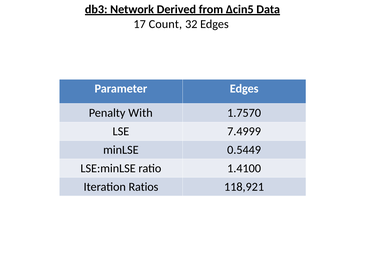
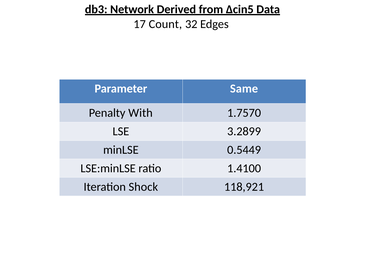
Parameter Edges: Edges -> Same
7.4999: 7.4999 -> 3.2899
Ratios: Ratios -> Shock
